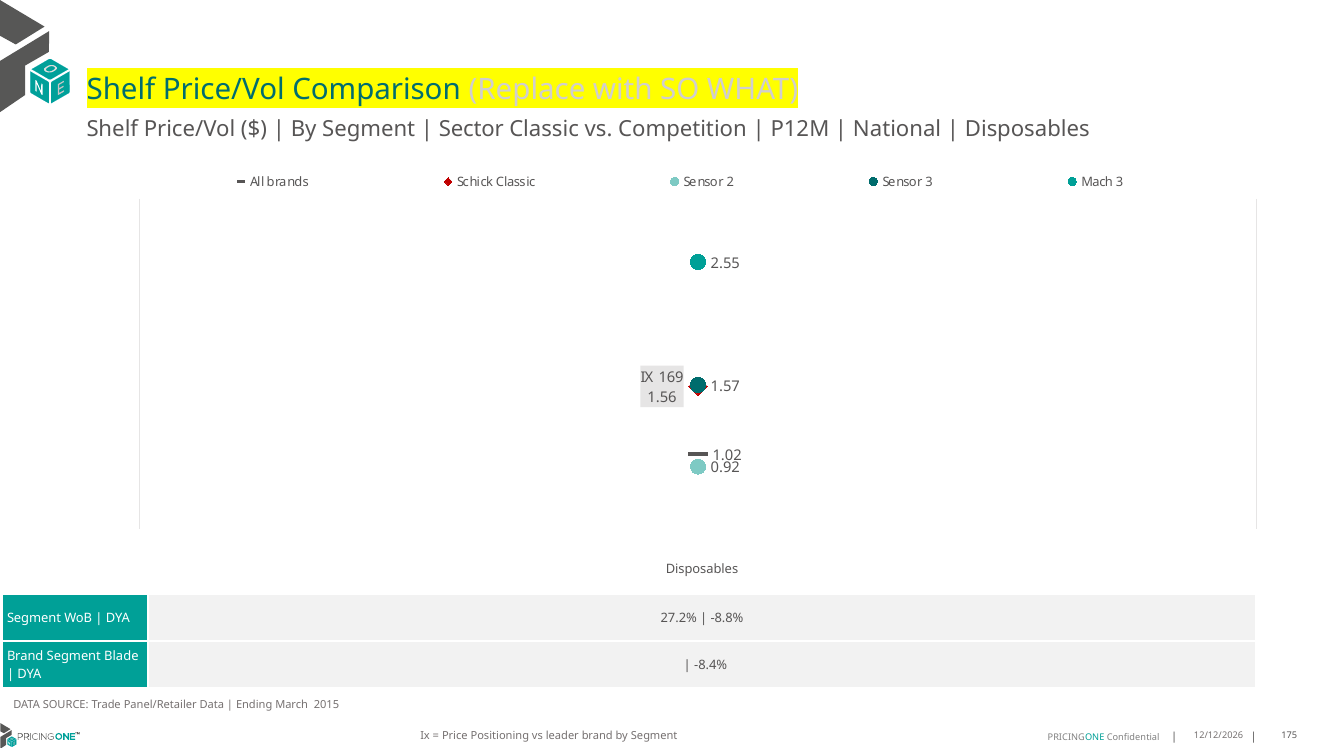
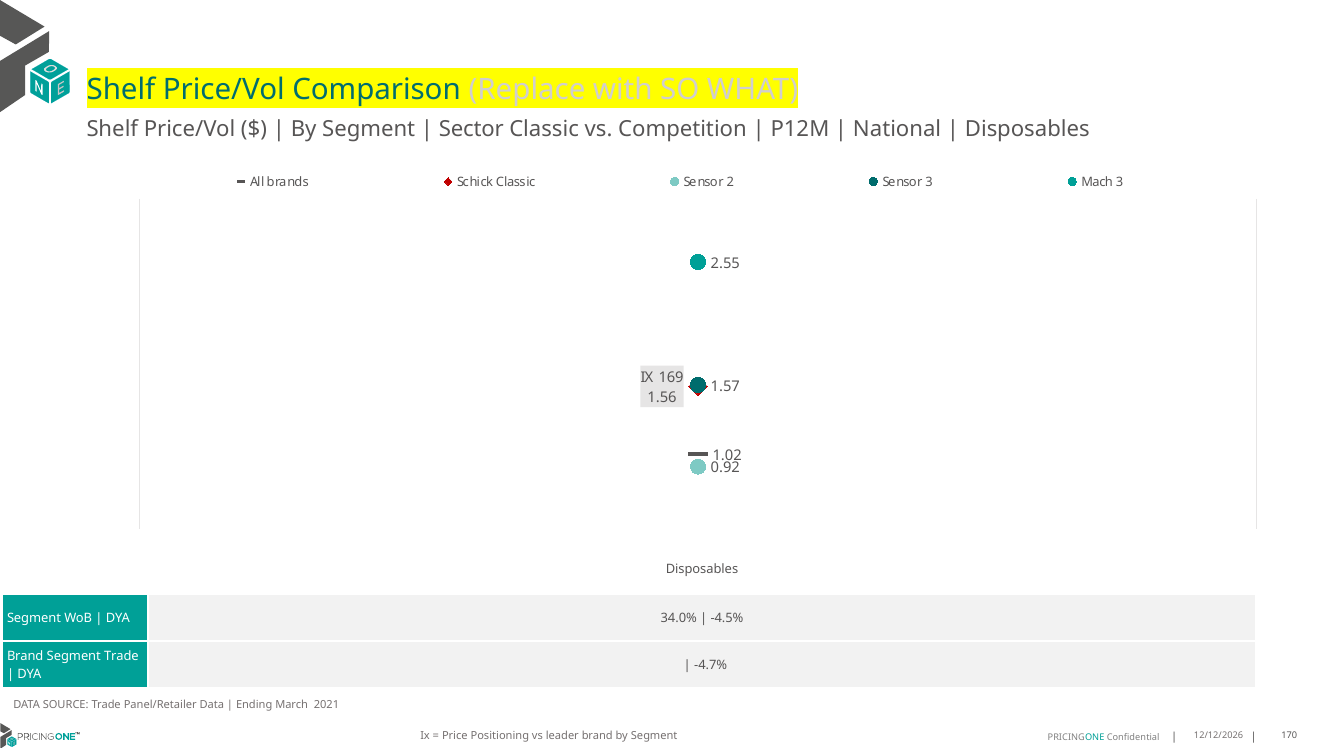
27.2%: 27.2% -> 34.0%
-8.8%: -8.8% -> -4.5%
Segment Blade: Blade -> Trade
-8.4%: -8.4% -> -4.7%
2015: 2015 -> 2021
175: 175 -> 170
